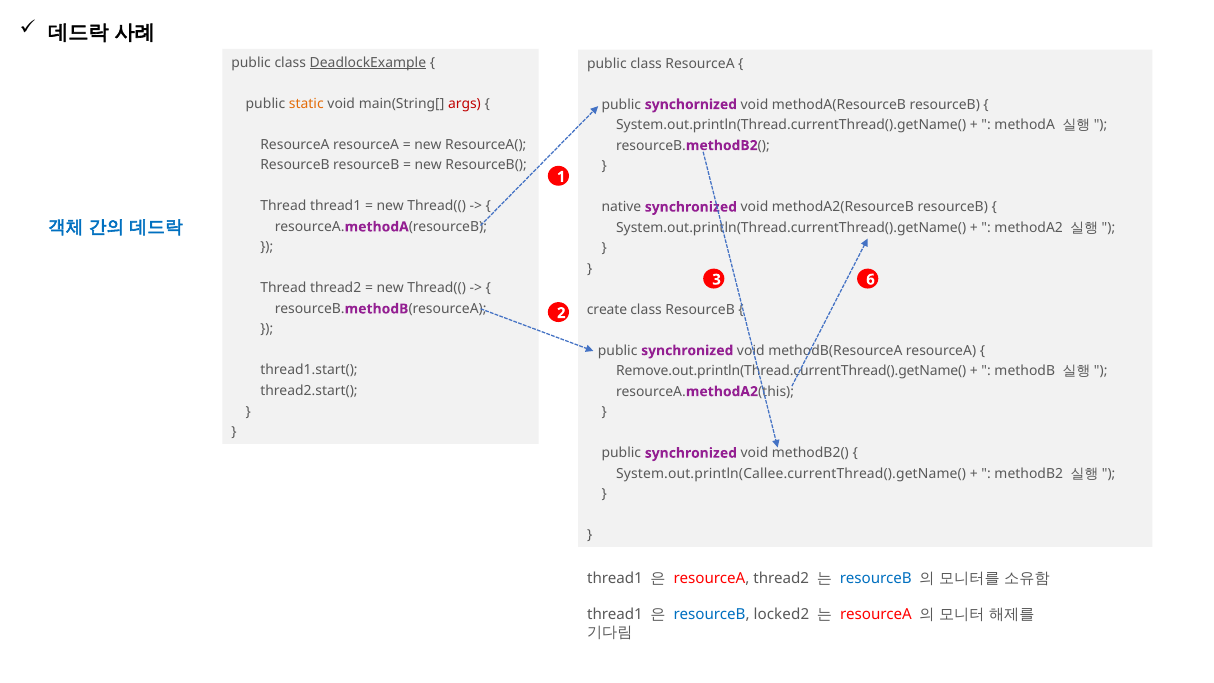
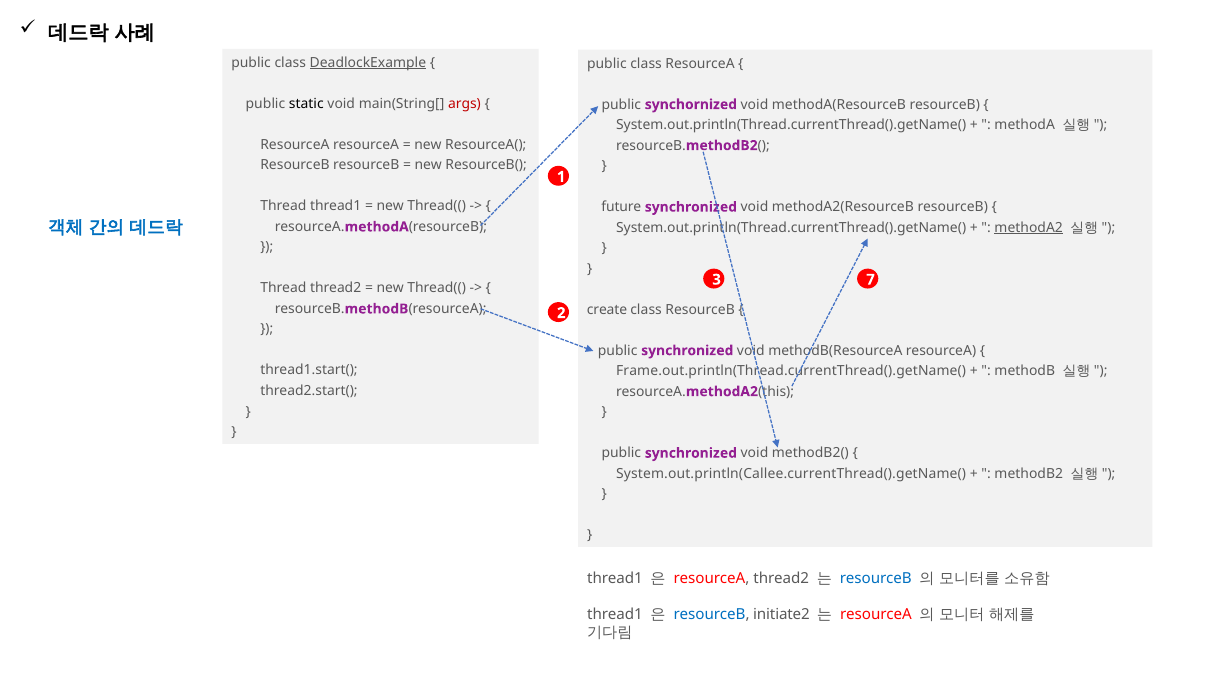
static colour: orange -> black
native: native -> future
methodA2 underline: none -> present
6: 6 -> 7
Remove.out.println(Thread.currentThread().getName(: Remove.out.println(Thread.currentThread().getName( -> Frame.out.println(Thread.currentThread().getName(
locked2: locked2 -> initiate2
